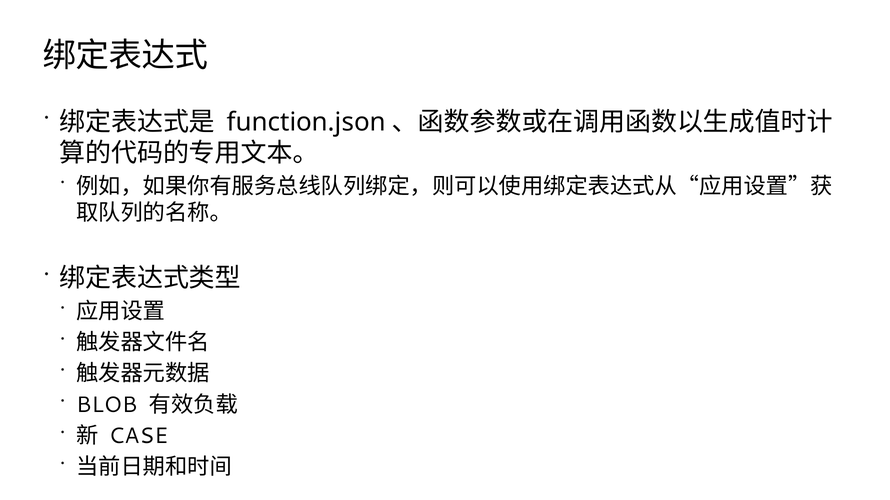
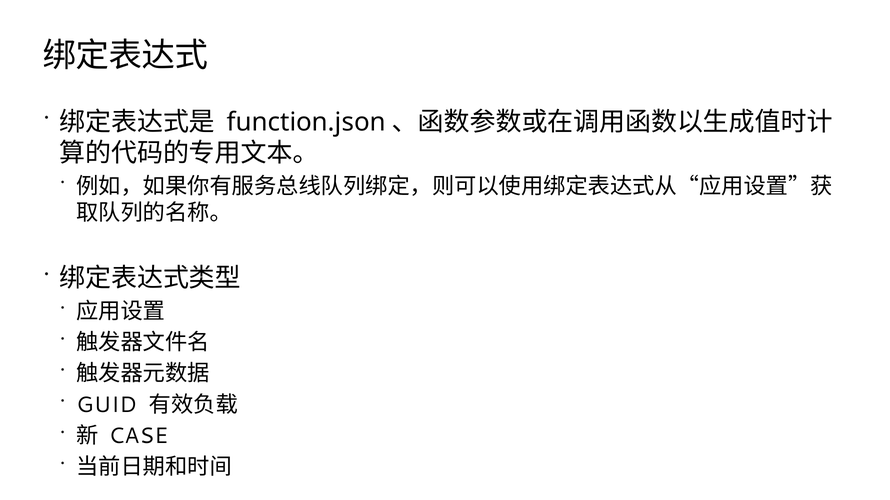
BLOB: BLOB -> GUID
